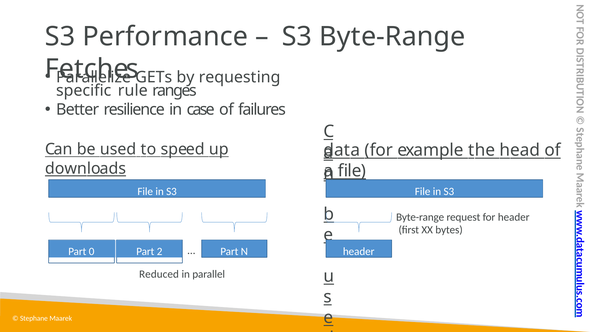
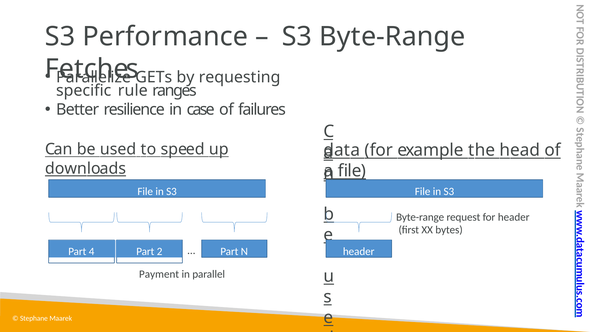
0: 0 -> 4
Reduced: Reduced -> Payment
